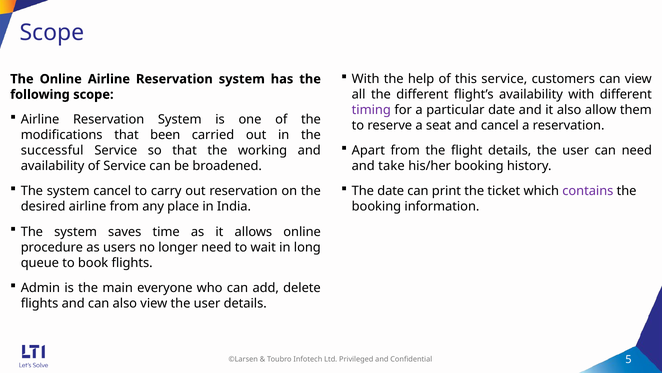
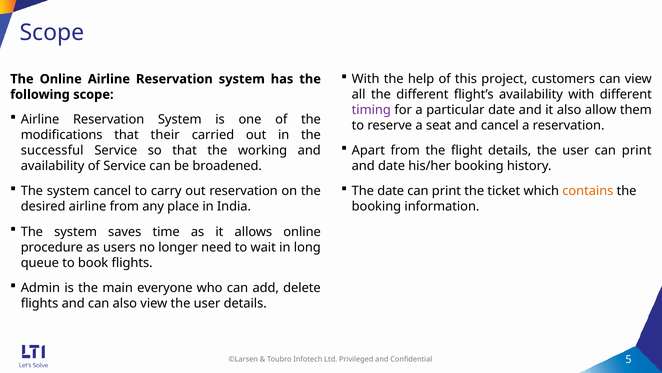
this service: service -> project
been: been -> their
user can need: need -> print
and take: take -> date
contains colour: purple -> orange
